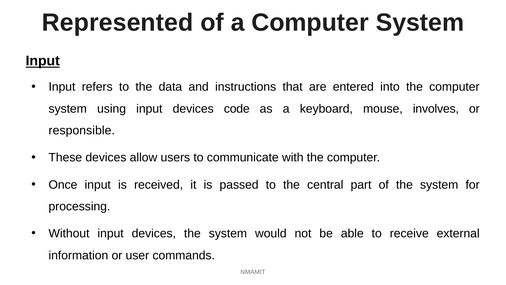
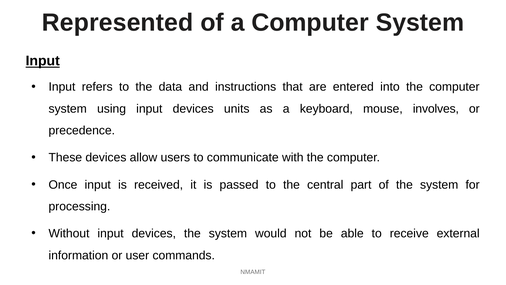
code: code -> units
responsible: responsible -> precedence
